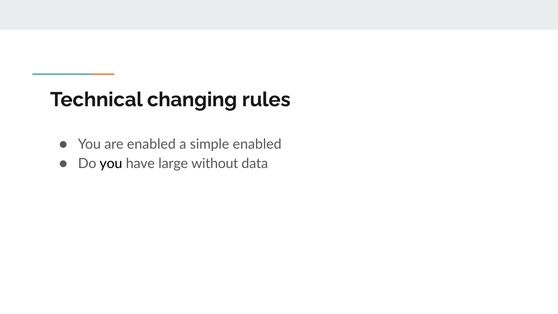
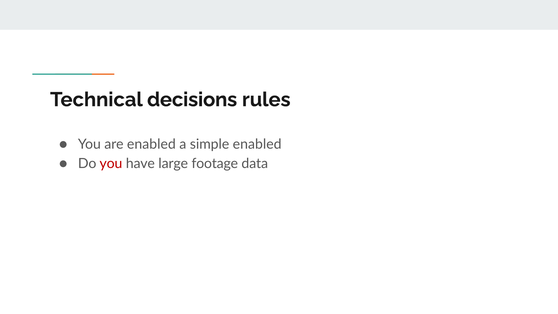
changing: changing -> decisions
you at (111, 164) colour: black -> red
without: without -> footage
